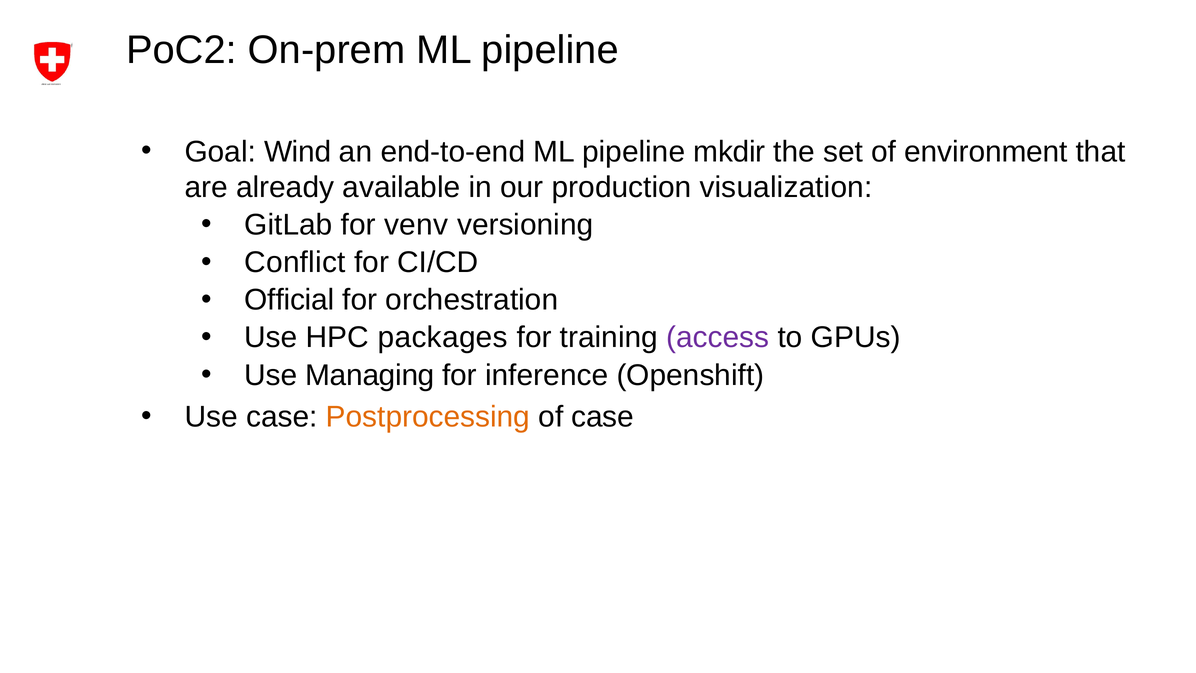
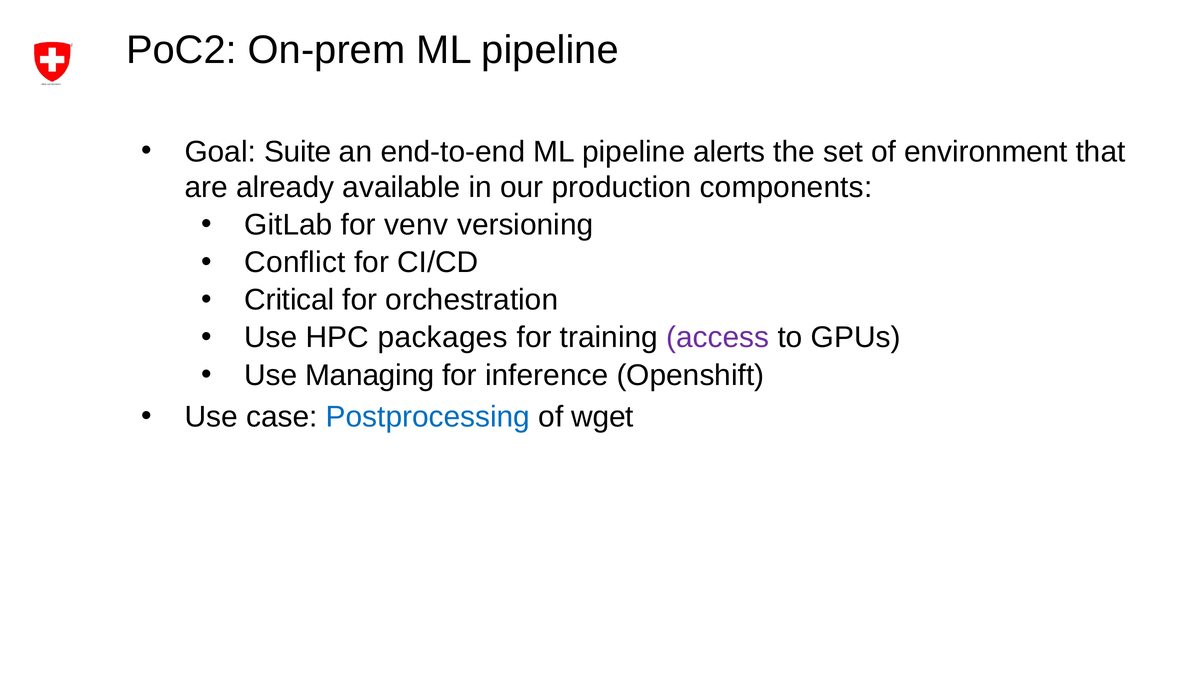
Wind: Wind -> Suite
mkdir: mkdir -> alerts
visualization: visualization -> components
Official: Official -> Critical
Postprocessing colour: orange -> blue
of case: case -> wget
